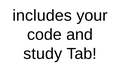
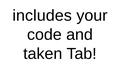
study: study -> taken
